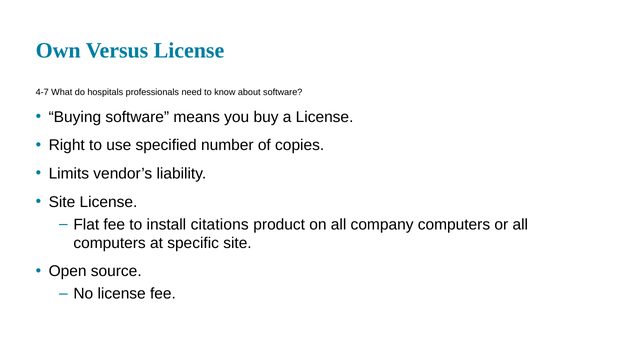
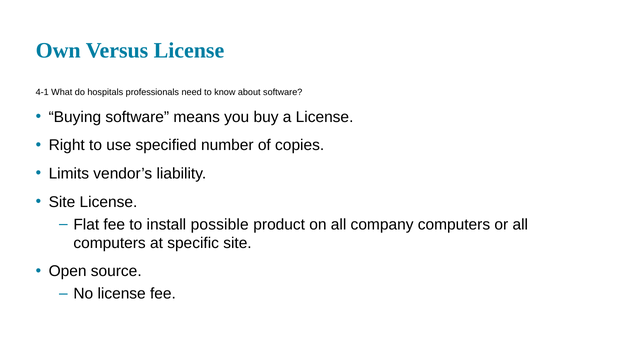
4-7: 4-7 -> 4-1
citations: citations -> possible
